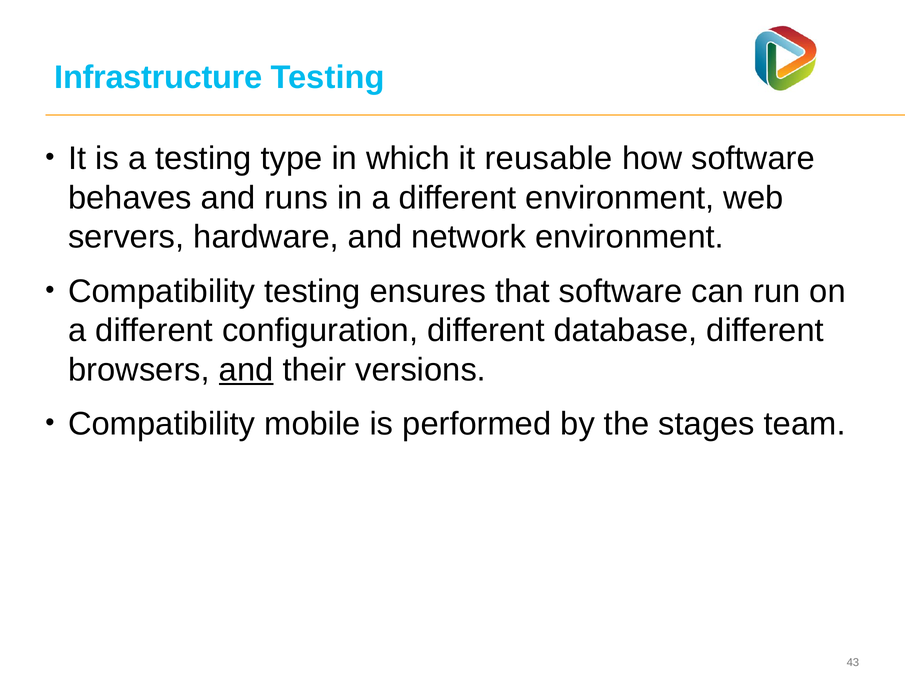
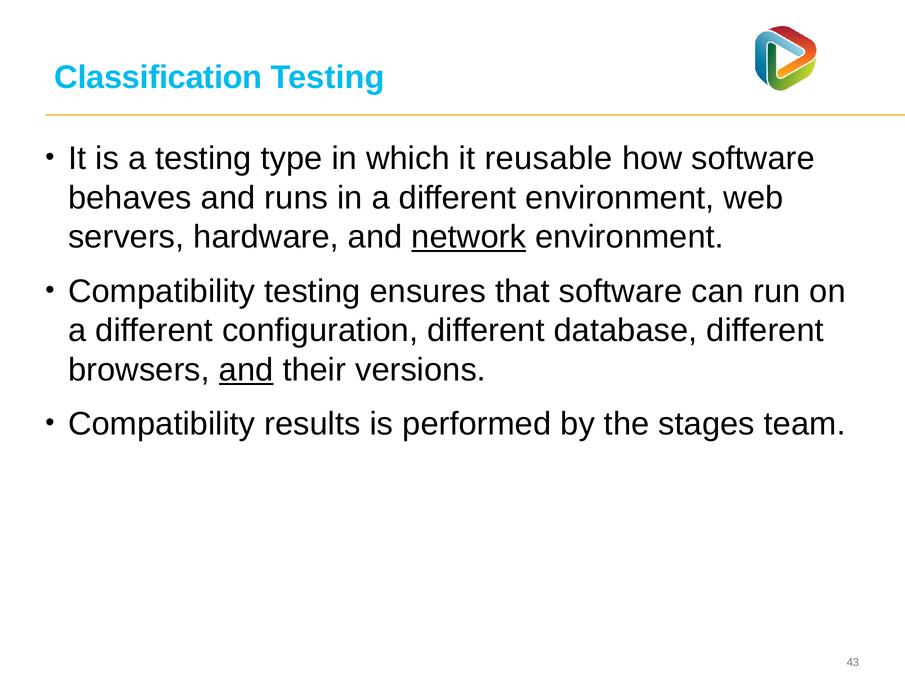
Infrastructure: Infrastructure -> Classification
network underline: none -> present
mobile: mobile -> results
